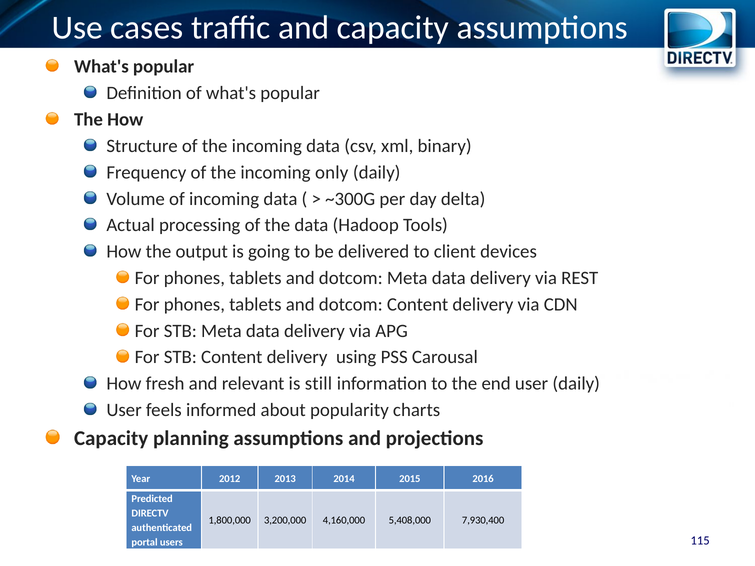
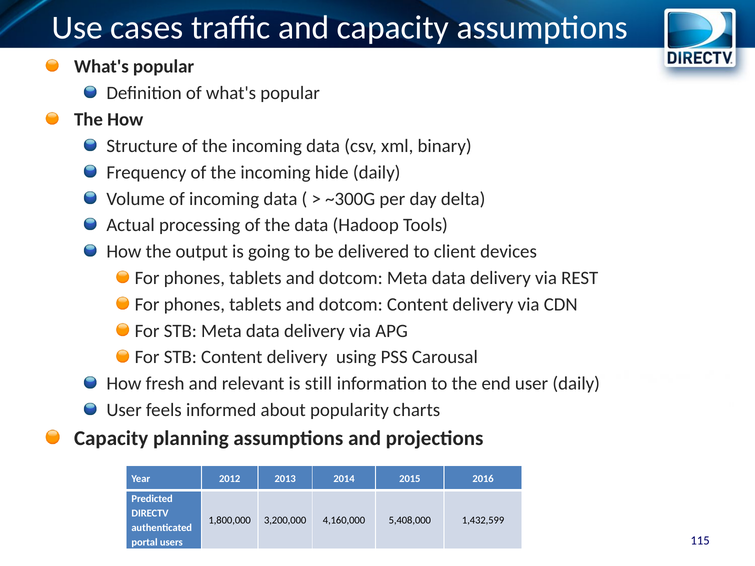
only: only -> hide
7,930,400: 7,930,400 -> 1,432,599
